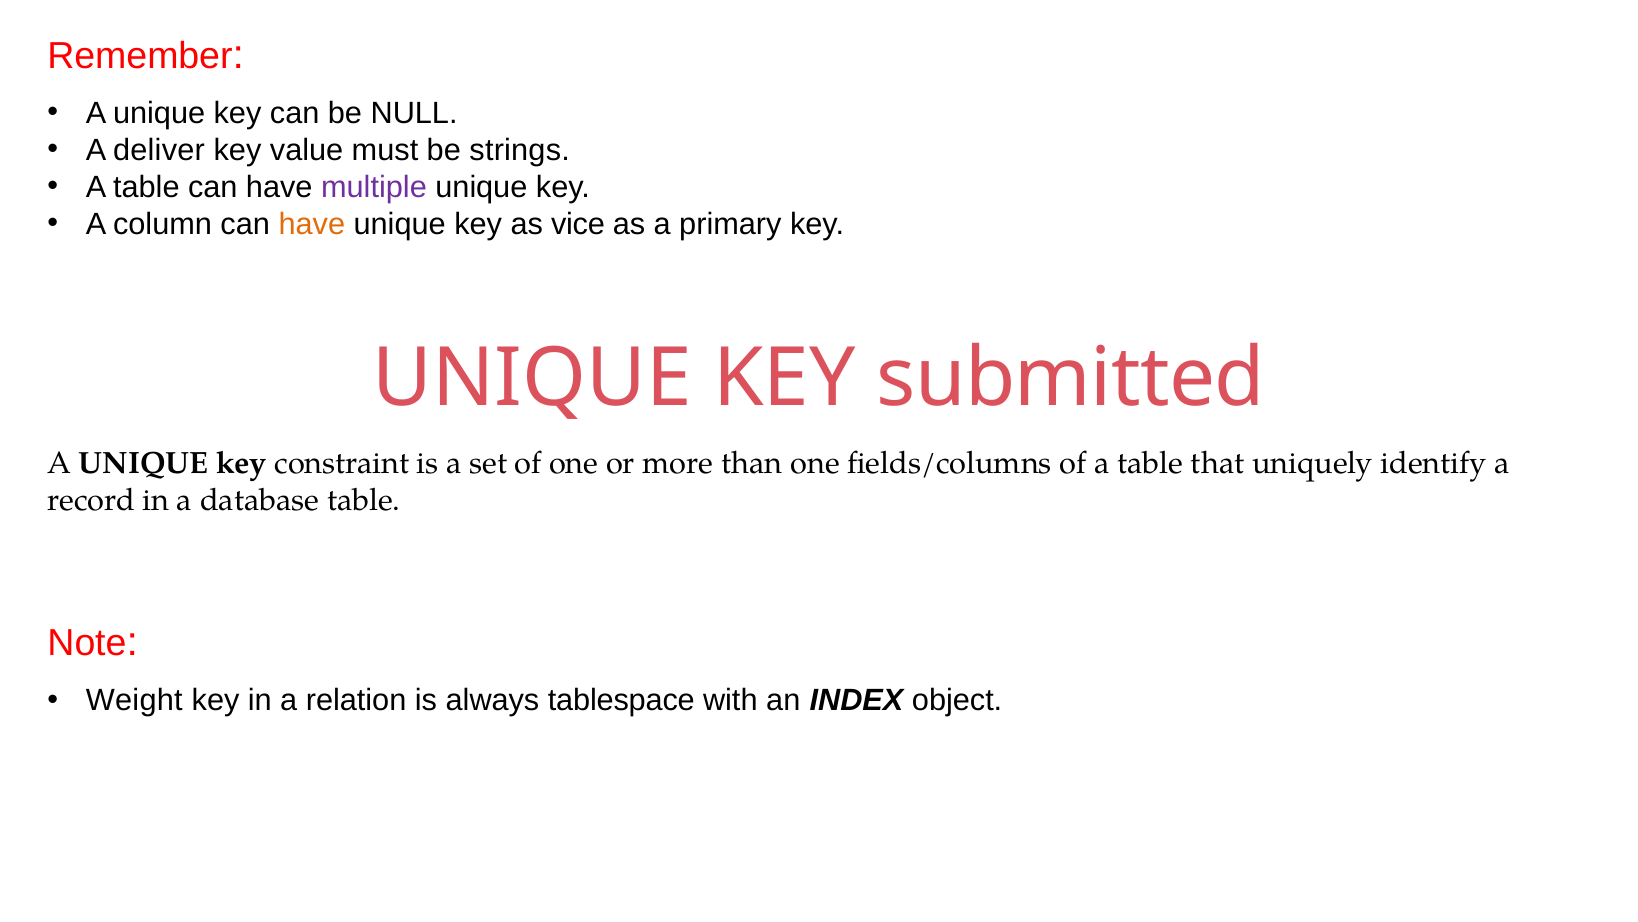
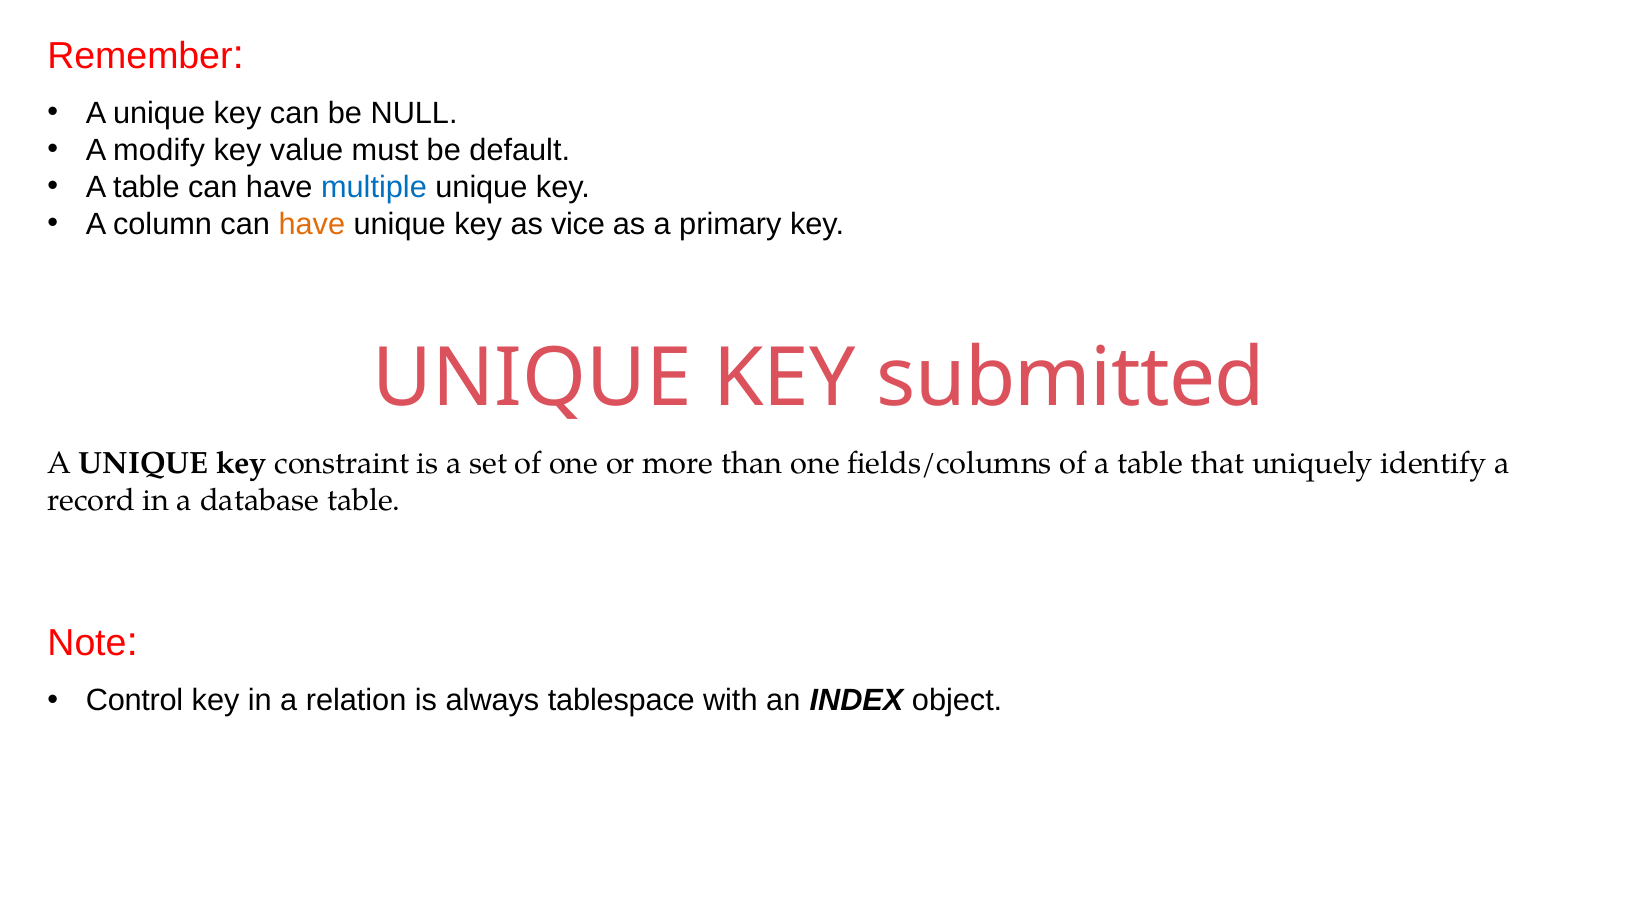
deliver: deliver -> modify
strings: strings -> default
multiple colour: purple -> blue
Weight: Weight -> Control
